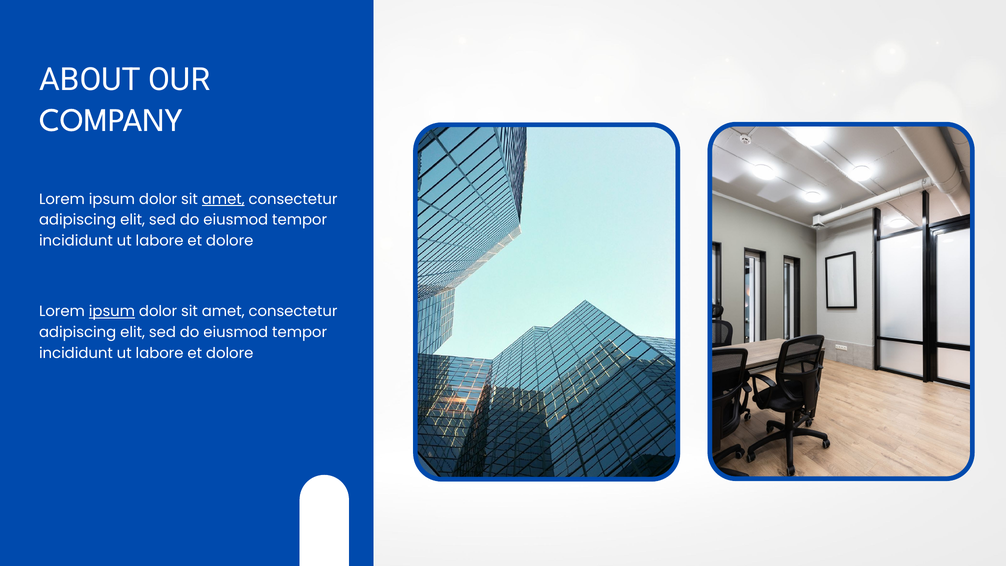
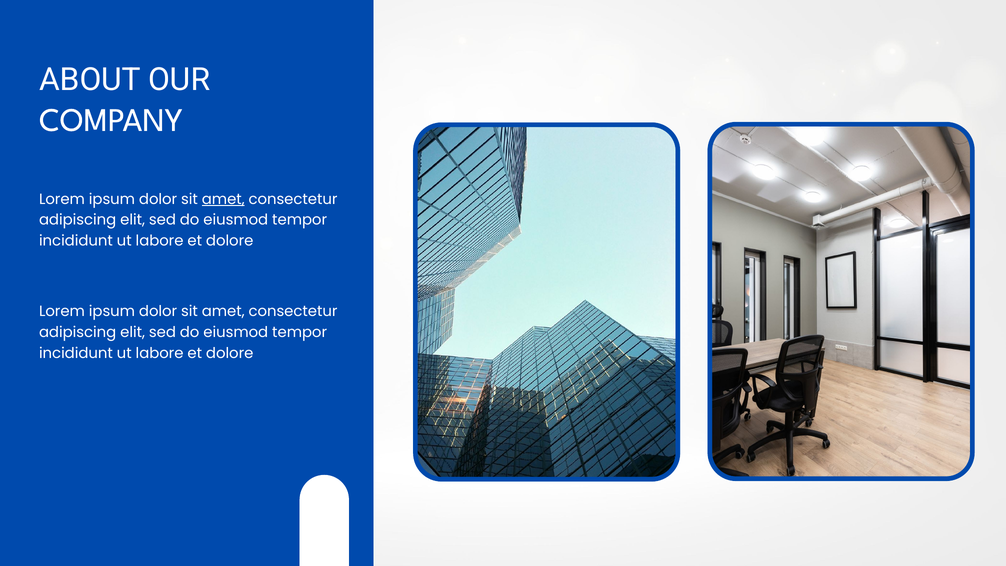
ipsum at (112, 311) underline: present -> none
